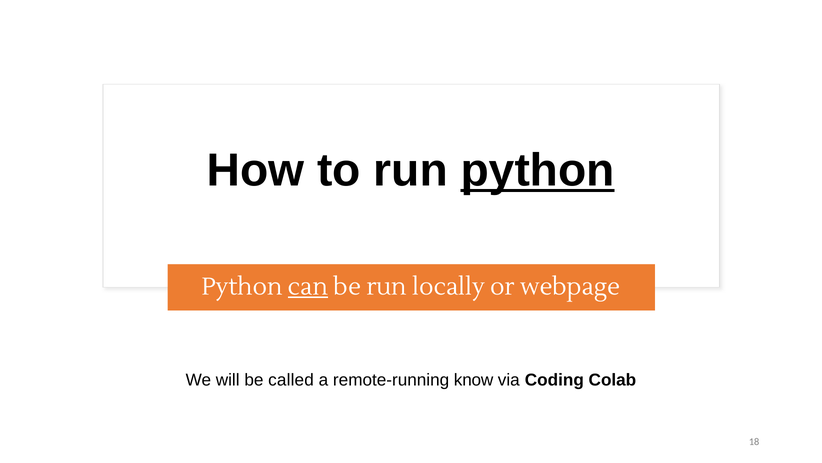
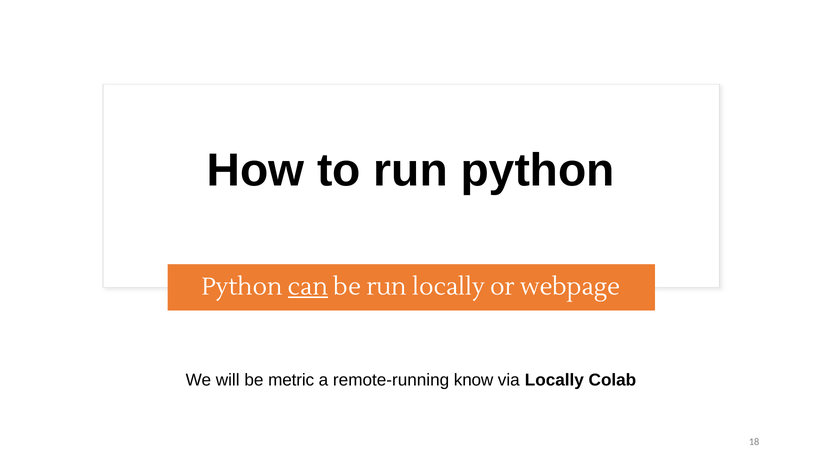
python at (538, 170) underline: present -> none
called: called -> metric
via Coding: Coding -> Locally
